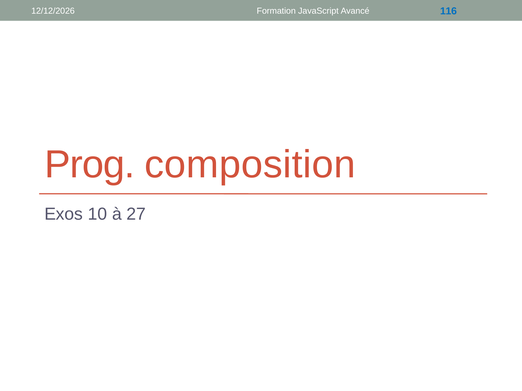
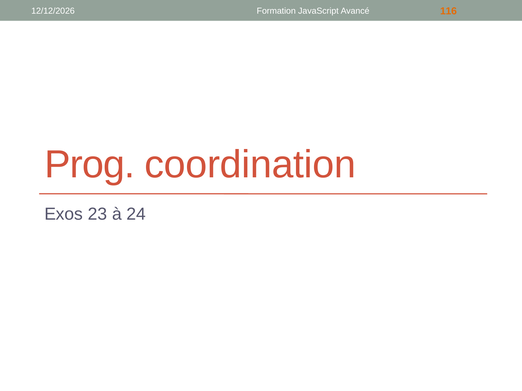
116 colour: blue -> orange
composition: composition -> coordination
10: 10 -> 23
27: 27 -> 24
